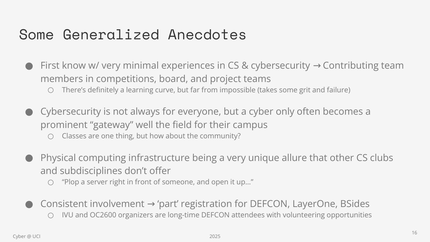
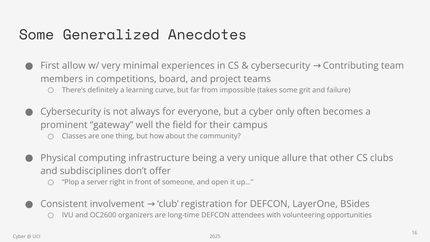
know: know -> allow
part: part -> club
